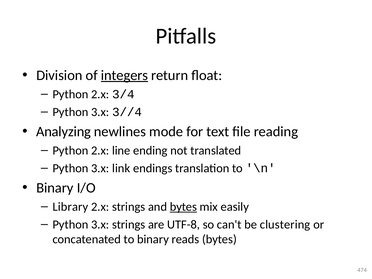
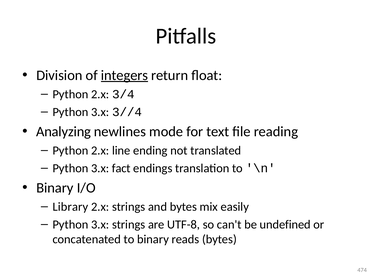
link: link -> fact
bytes at (183, 207) underline: present -> none
clustering: clustering -> undefined
